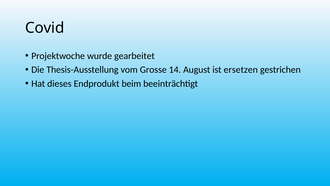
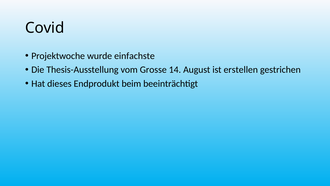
gearbeitet: gearbeitet -> einfachste
ersetzen: ersetzen -> erstellen
